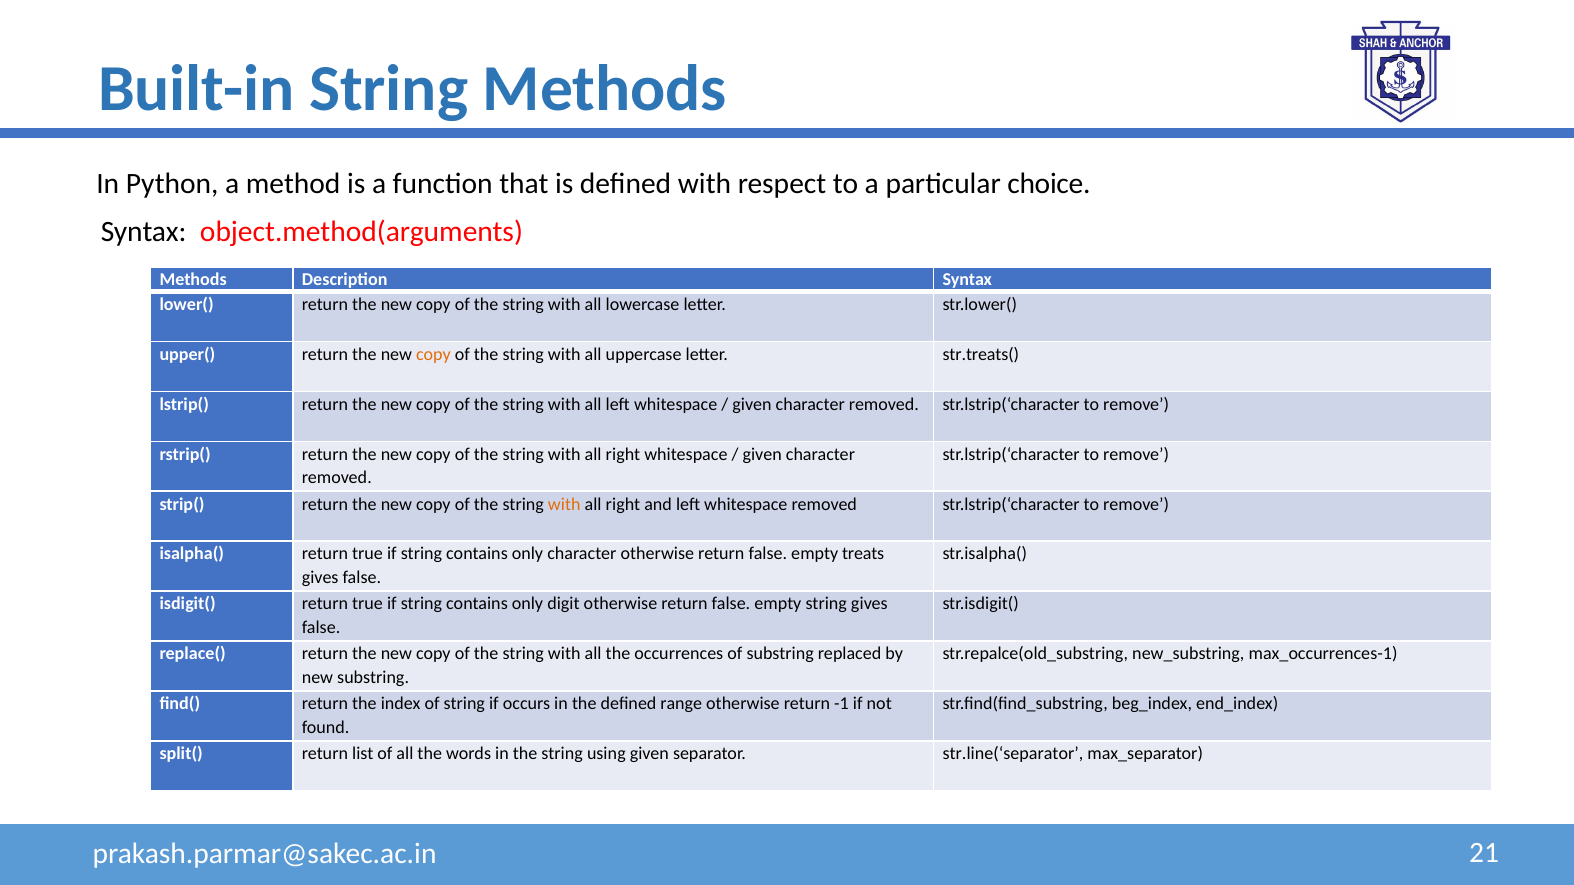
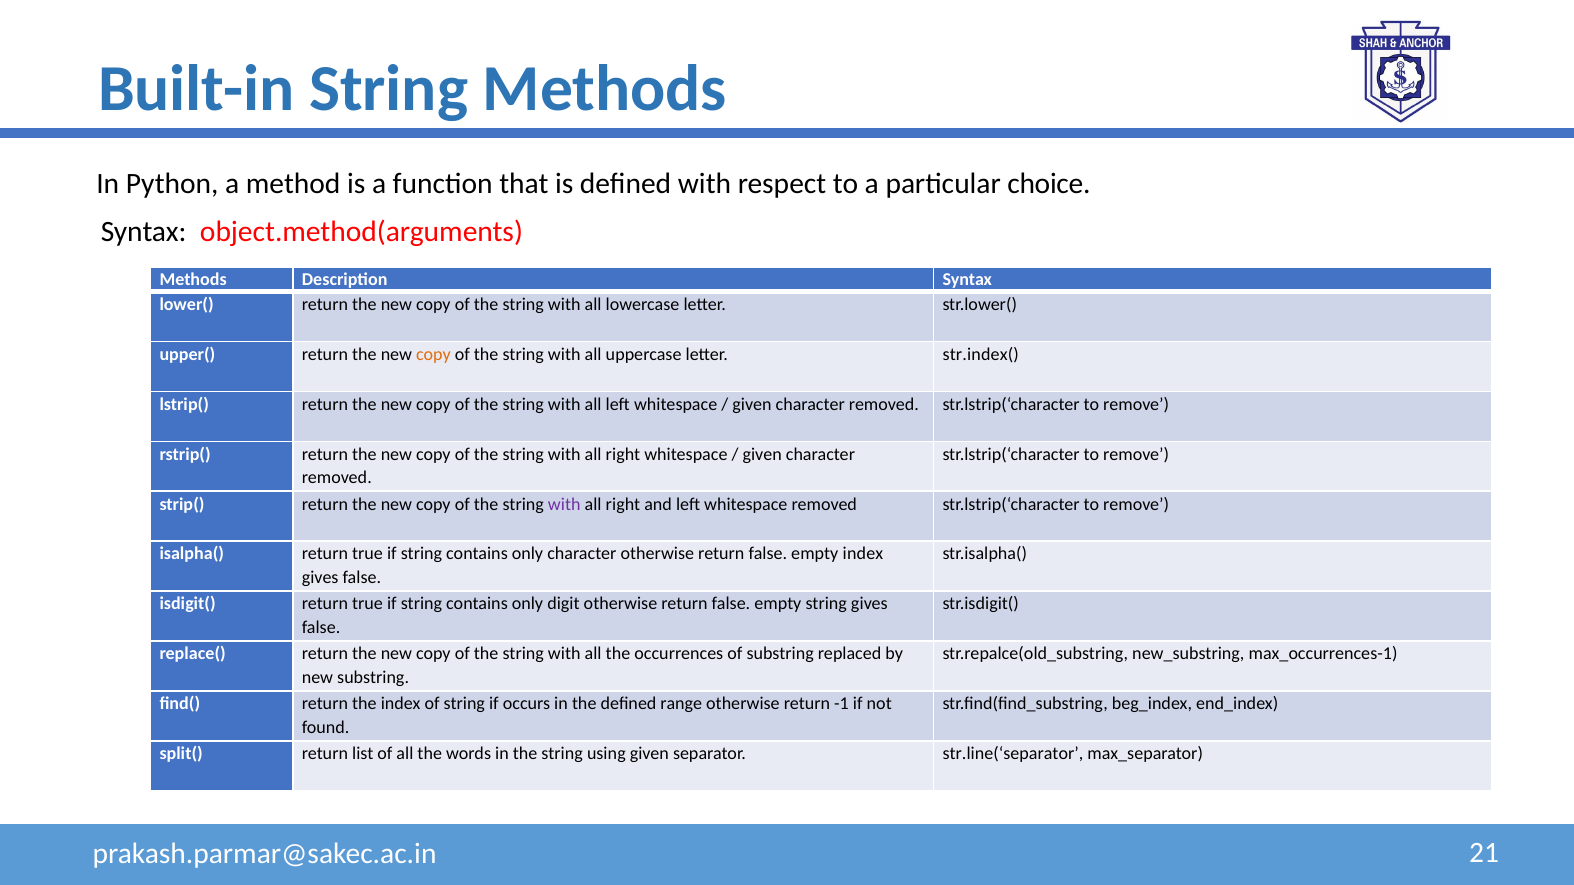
str.treats(: str.treats( -> str.index(
with at (564, 504) colour: orange -> purple
empty treats: treats -> index
